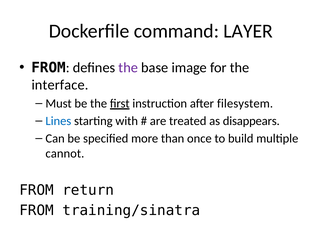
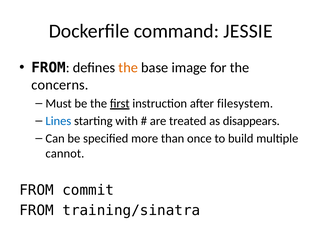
LAYER: LAYER -> JESSIE
the at (128, 68) colour: purple -> orange
interface: interface -> concerns
return: return -> commit
